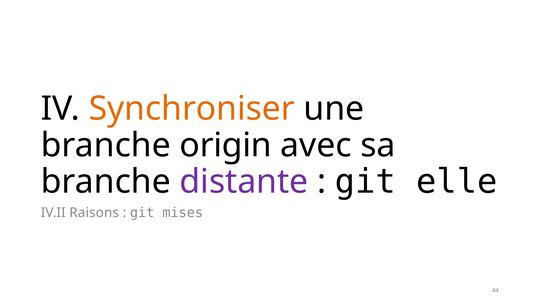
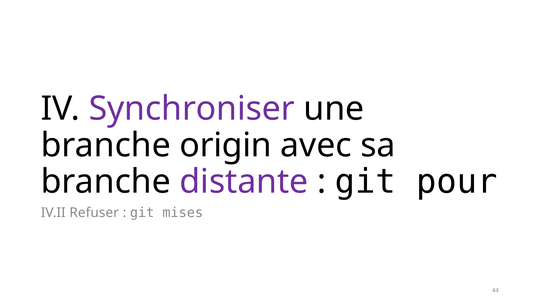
Synchroniser colour: orange -> purple
elle: elle -> pour
Raisons: Raisons -> Refuser
